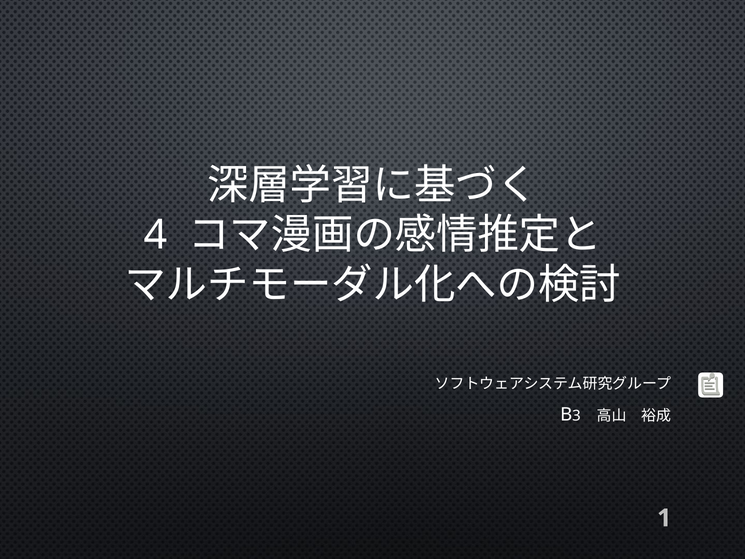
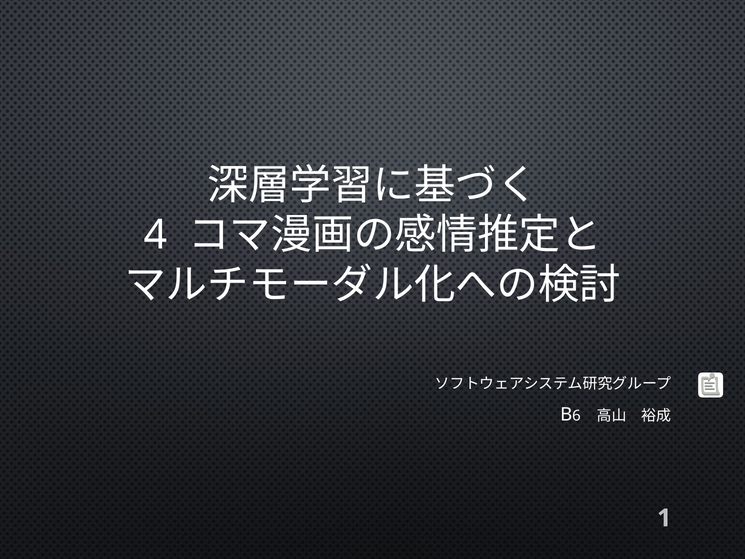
3: 3 -> 6
